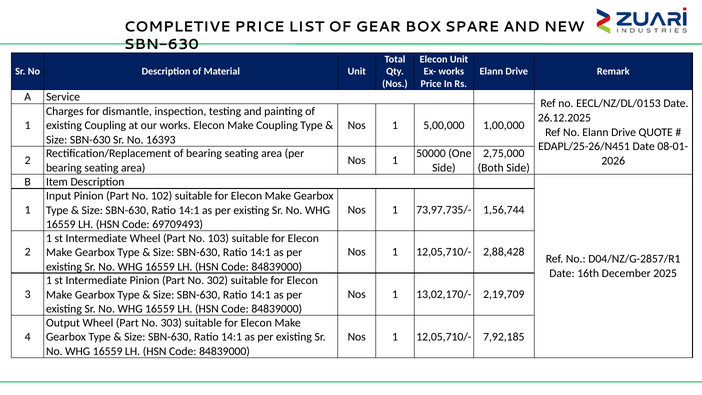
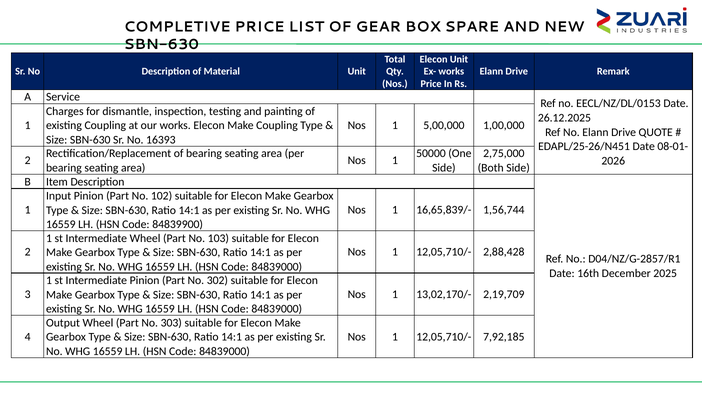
73,97,735/-: 73,97,735/- -> 16,65,839/-
69709493: 69709493 -> 84839900
